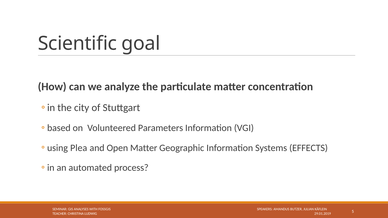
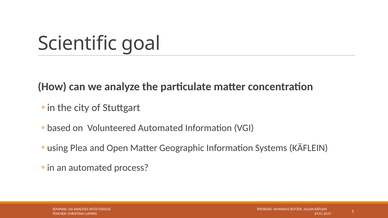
Volunteered Parameters: Parameters -> Automated
Systems EFFECTS: EFFECTS -> KÄFLEIN
